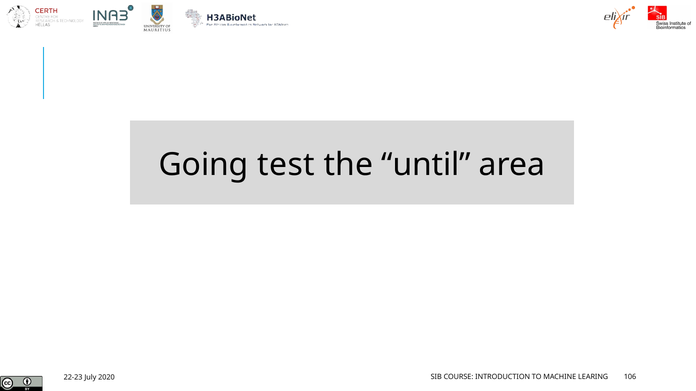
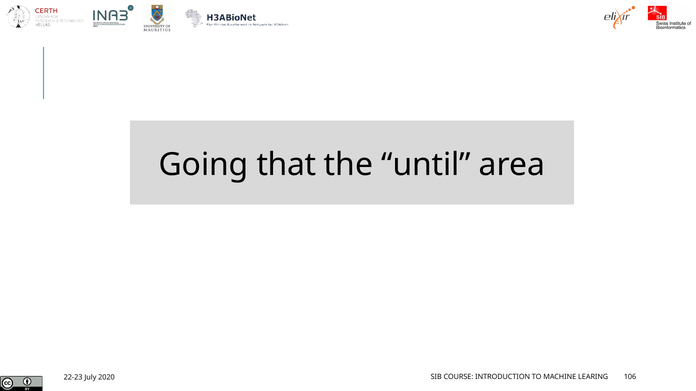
test: test -> that
